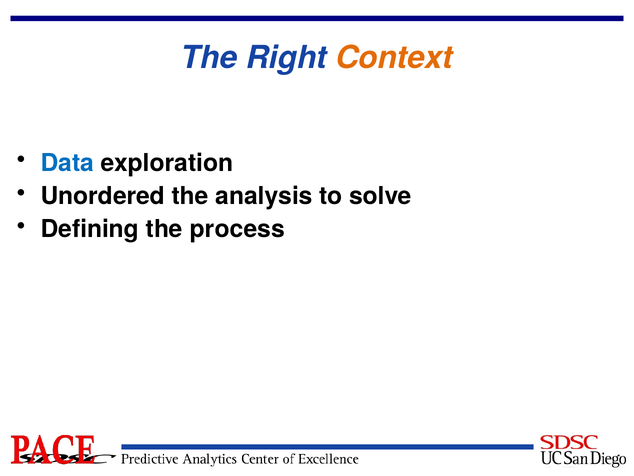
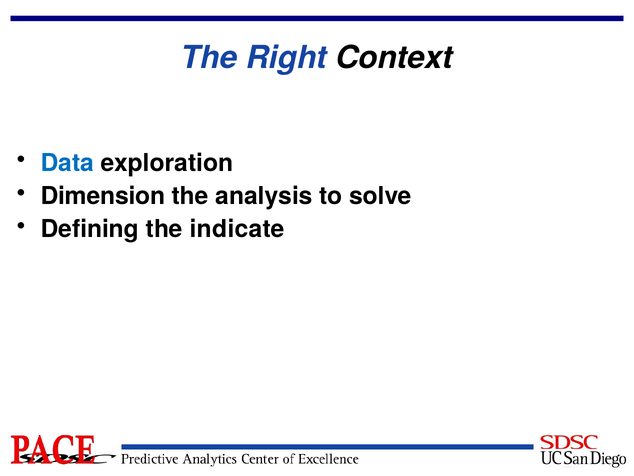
Context colour: orange -> black
Unordered: Unordered -> Dimension
process: process -> indicate
